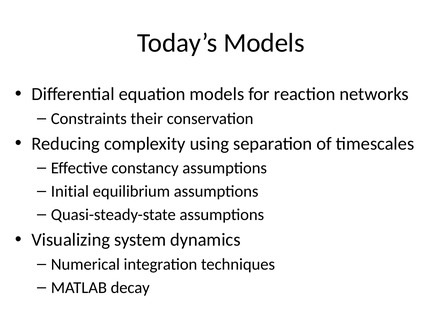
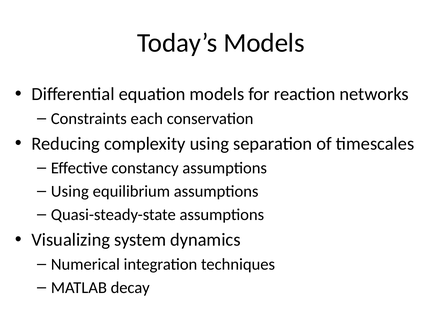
their: their -> each
Initial at (70, 191): Initial -> Using
